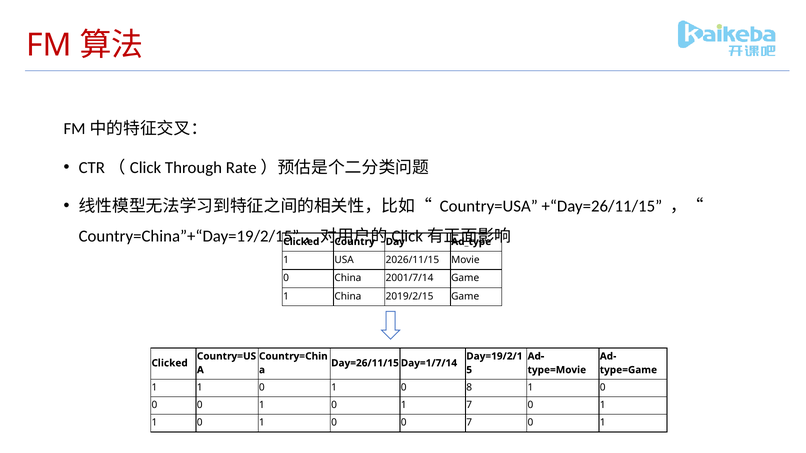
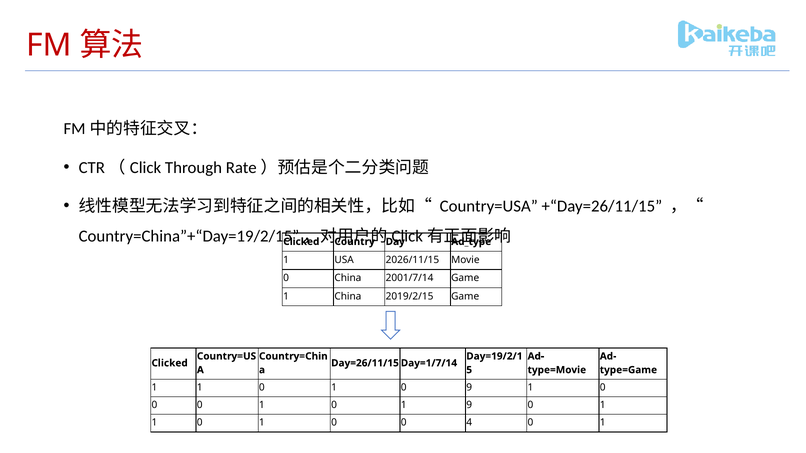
0 8: 8 -> 9
1 7: 7 -> 9
0 7: 7 -> 4
